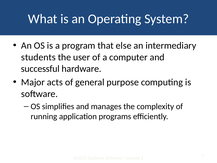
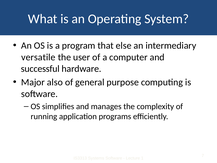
students: students -> versatile
acts: acts -> also
